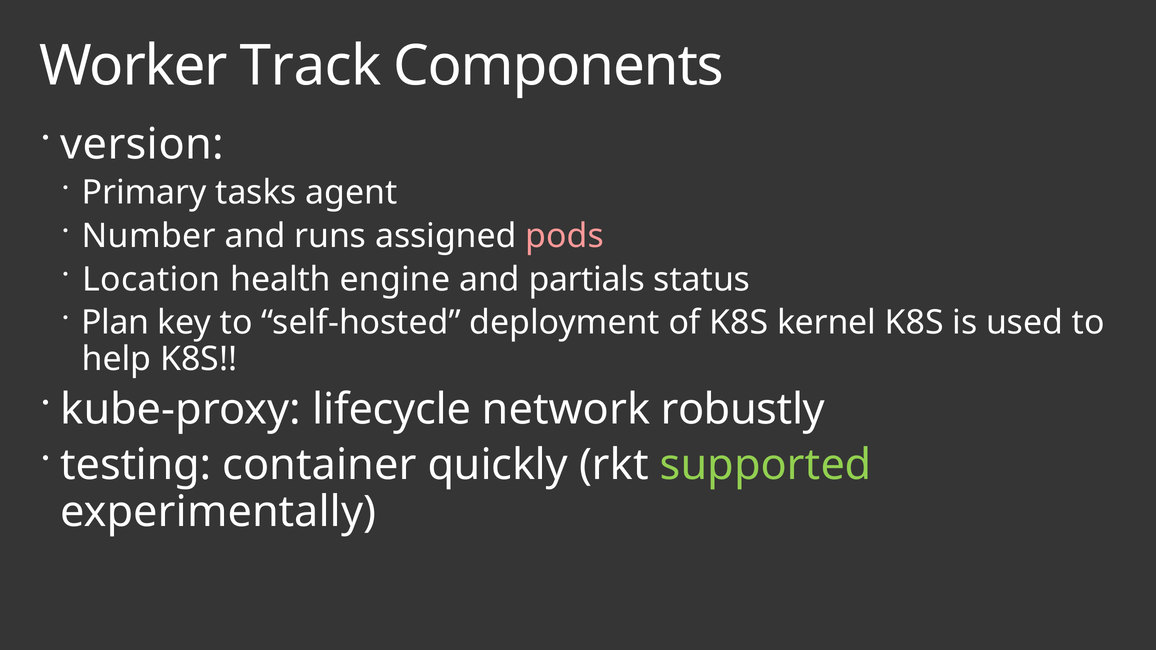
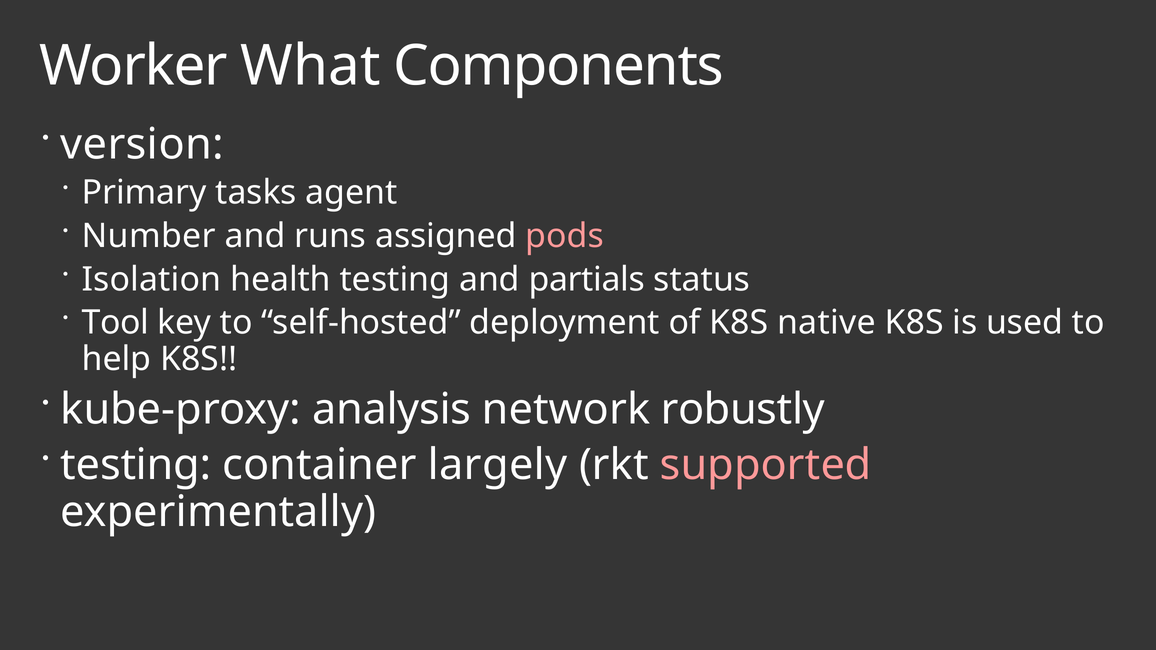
Track: Track -> What
Location: Location -> Isolation
health engine: engine -> testing
Plan: Plan -> Tool
kernel: kernel -> native
lifecycle: lifecycle -> analysis
quickly: quickly -> largely
supported colour: light green -> pink
